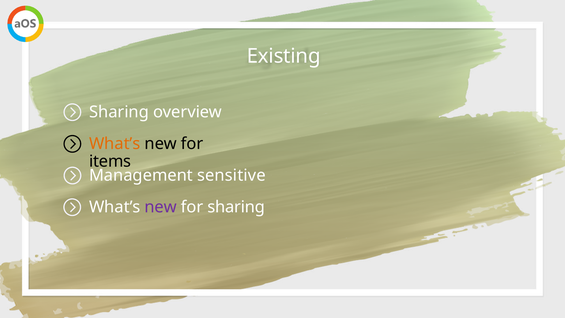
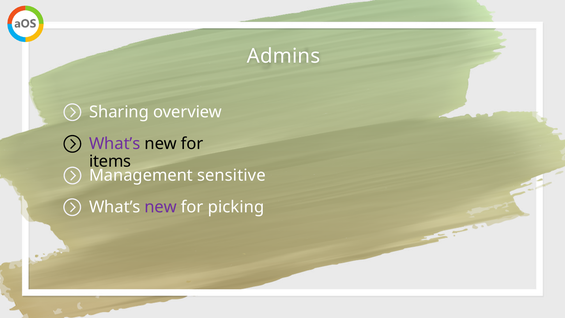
Existing: Existing -> Admins
What’s at (115, 144) colour: orange -> purple
for sharing: sharing -> picking
